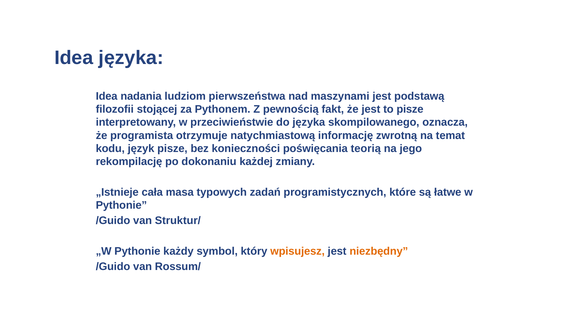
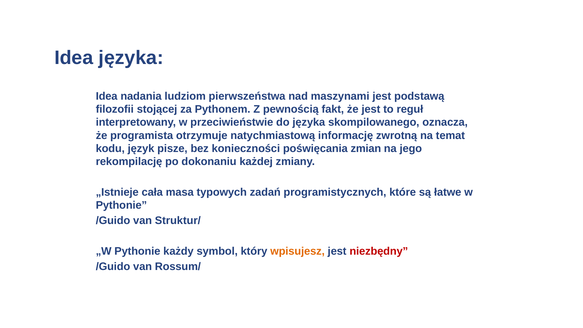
to pisze: pisze -> reguł
teorią: teorią -> zmian
niezbędny colour: orange -> red
